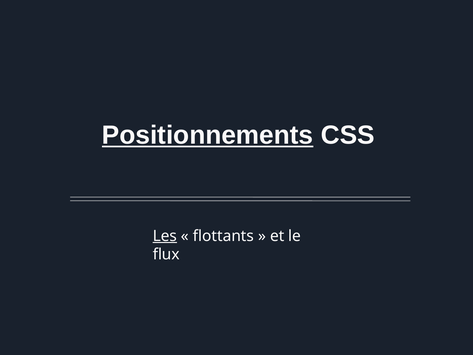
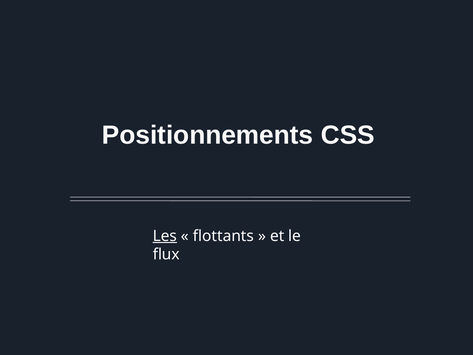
Positionnements underline: present -> none
